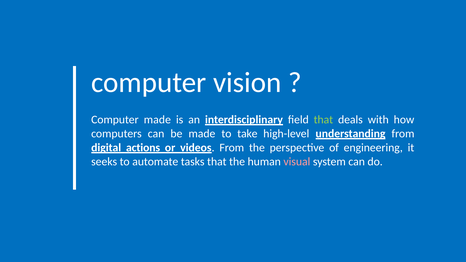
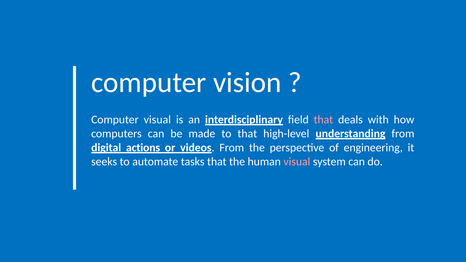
Computer made: made -> visual
that at (323, 120) colour: light green -> pink
to take: take -> that
